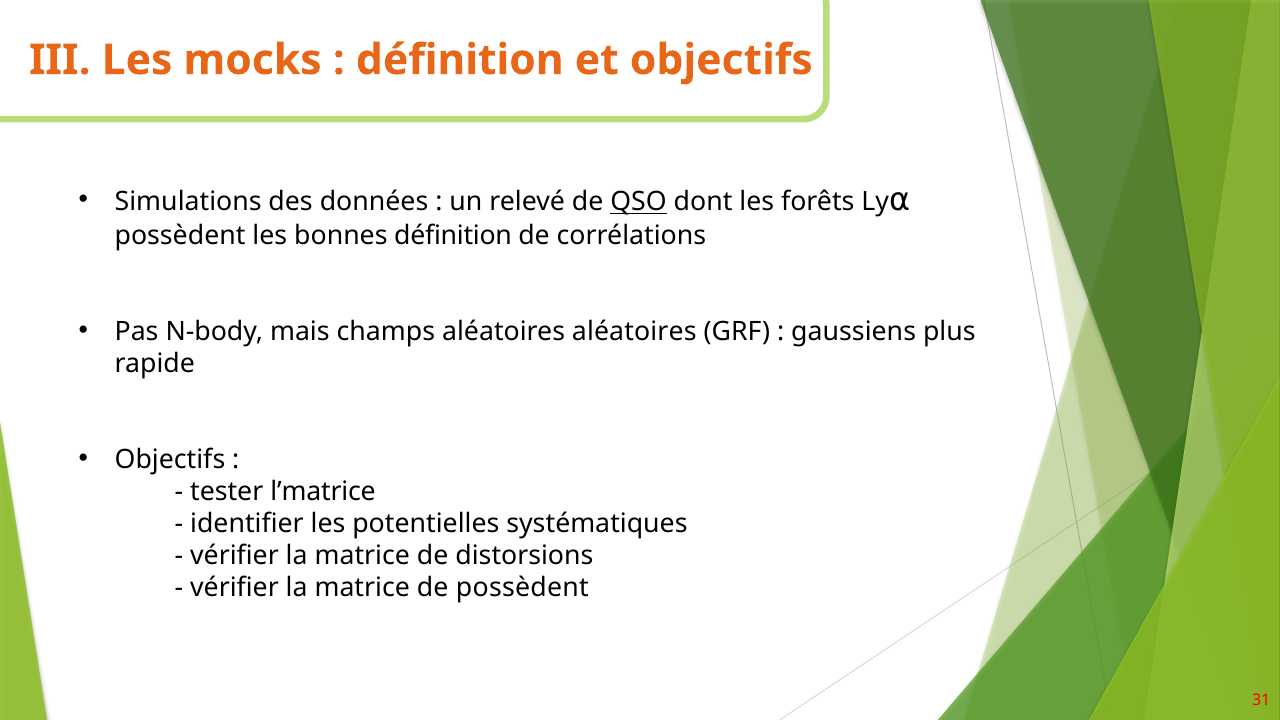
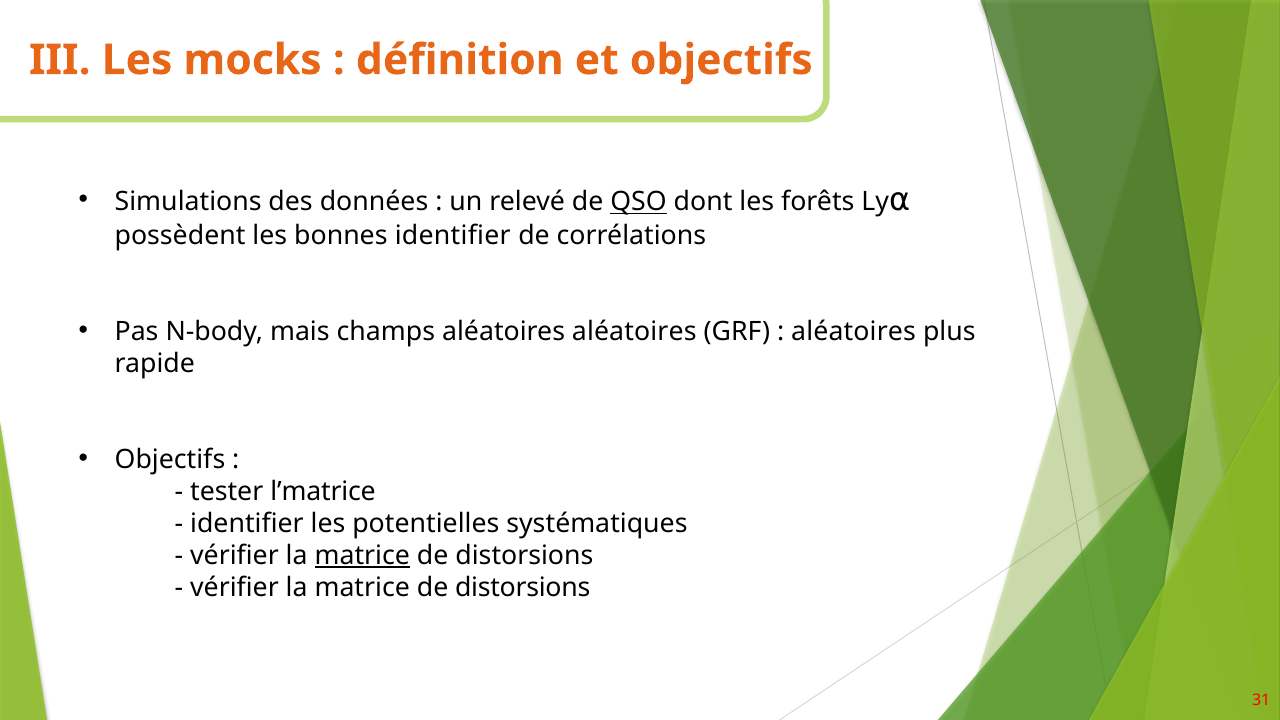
bonnes définition: définition -> identifier
gaussiens at (854, 331): gaussiens -> aléatoires
matrice at (362, 555) underline: none -> present
possèdent at (522, 587): possèdent -> distorsions
